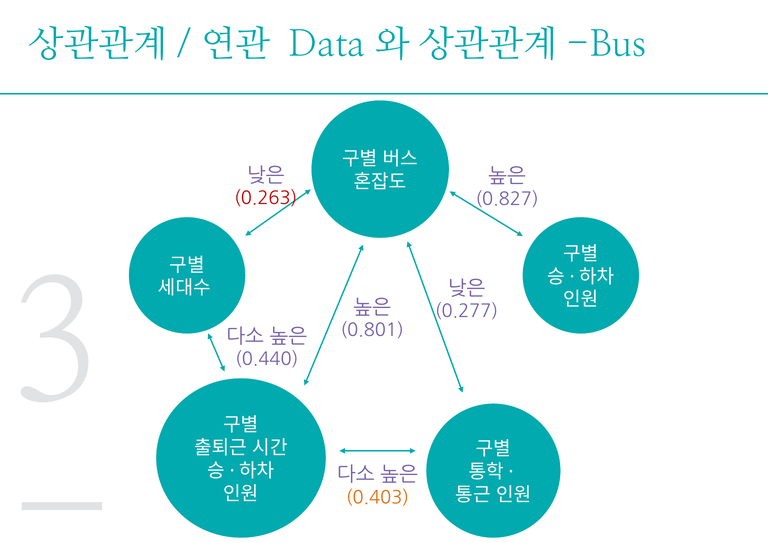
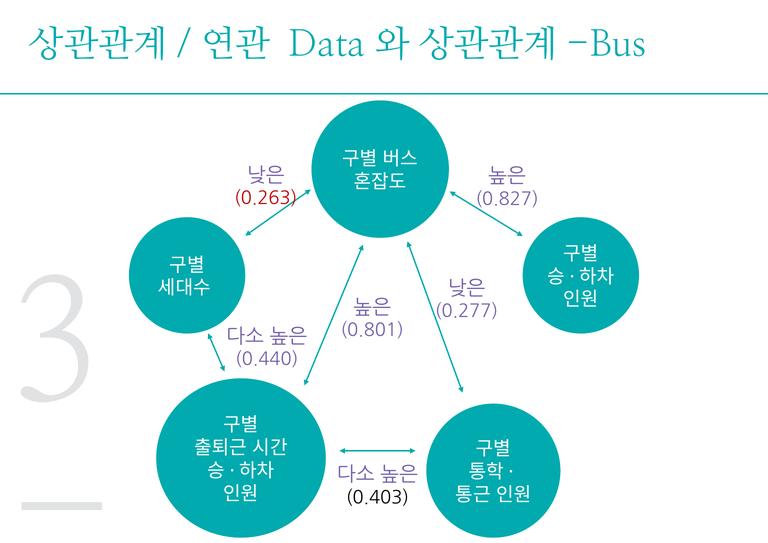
0.403 colour: orange -> black
